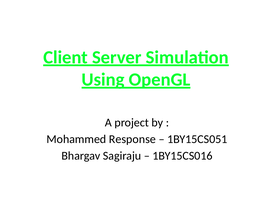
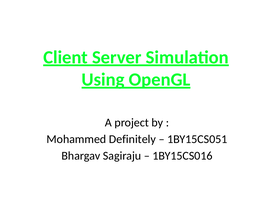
Response: Response -> Definitely
